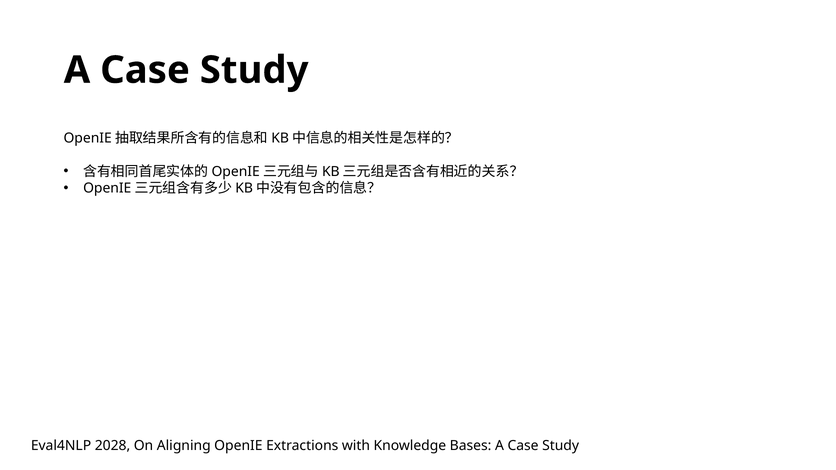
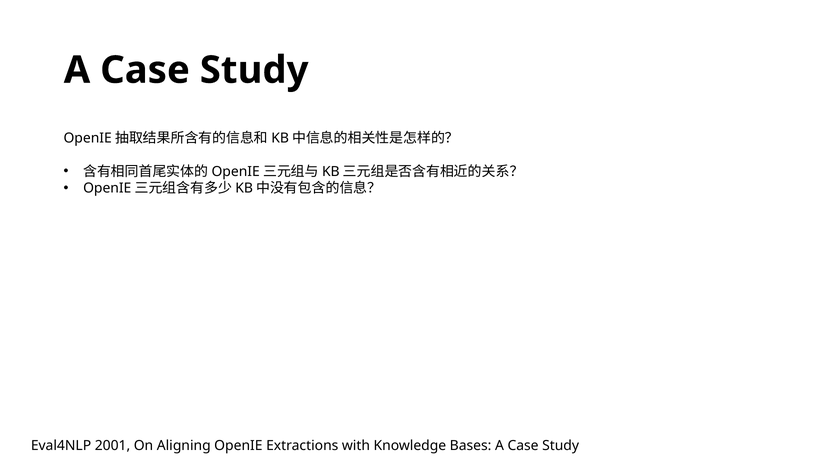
2028: 2028 -> 2001
